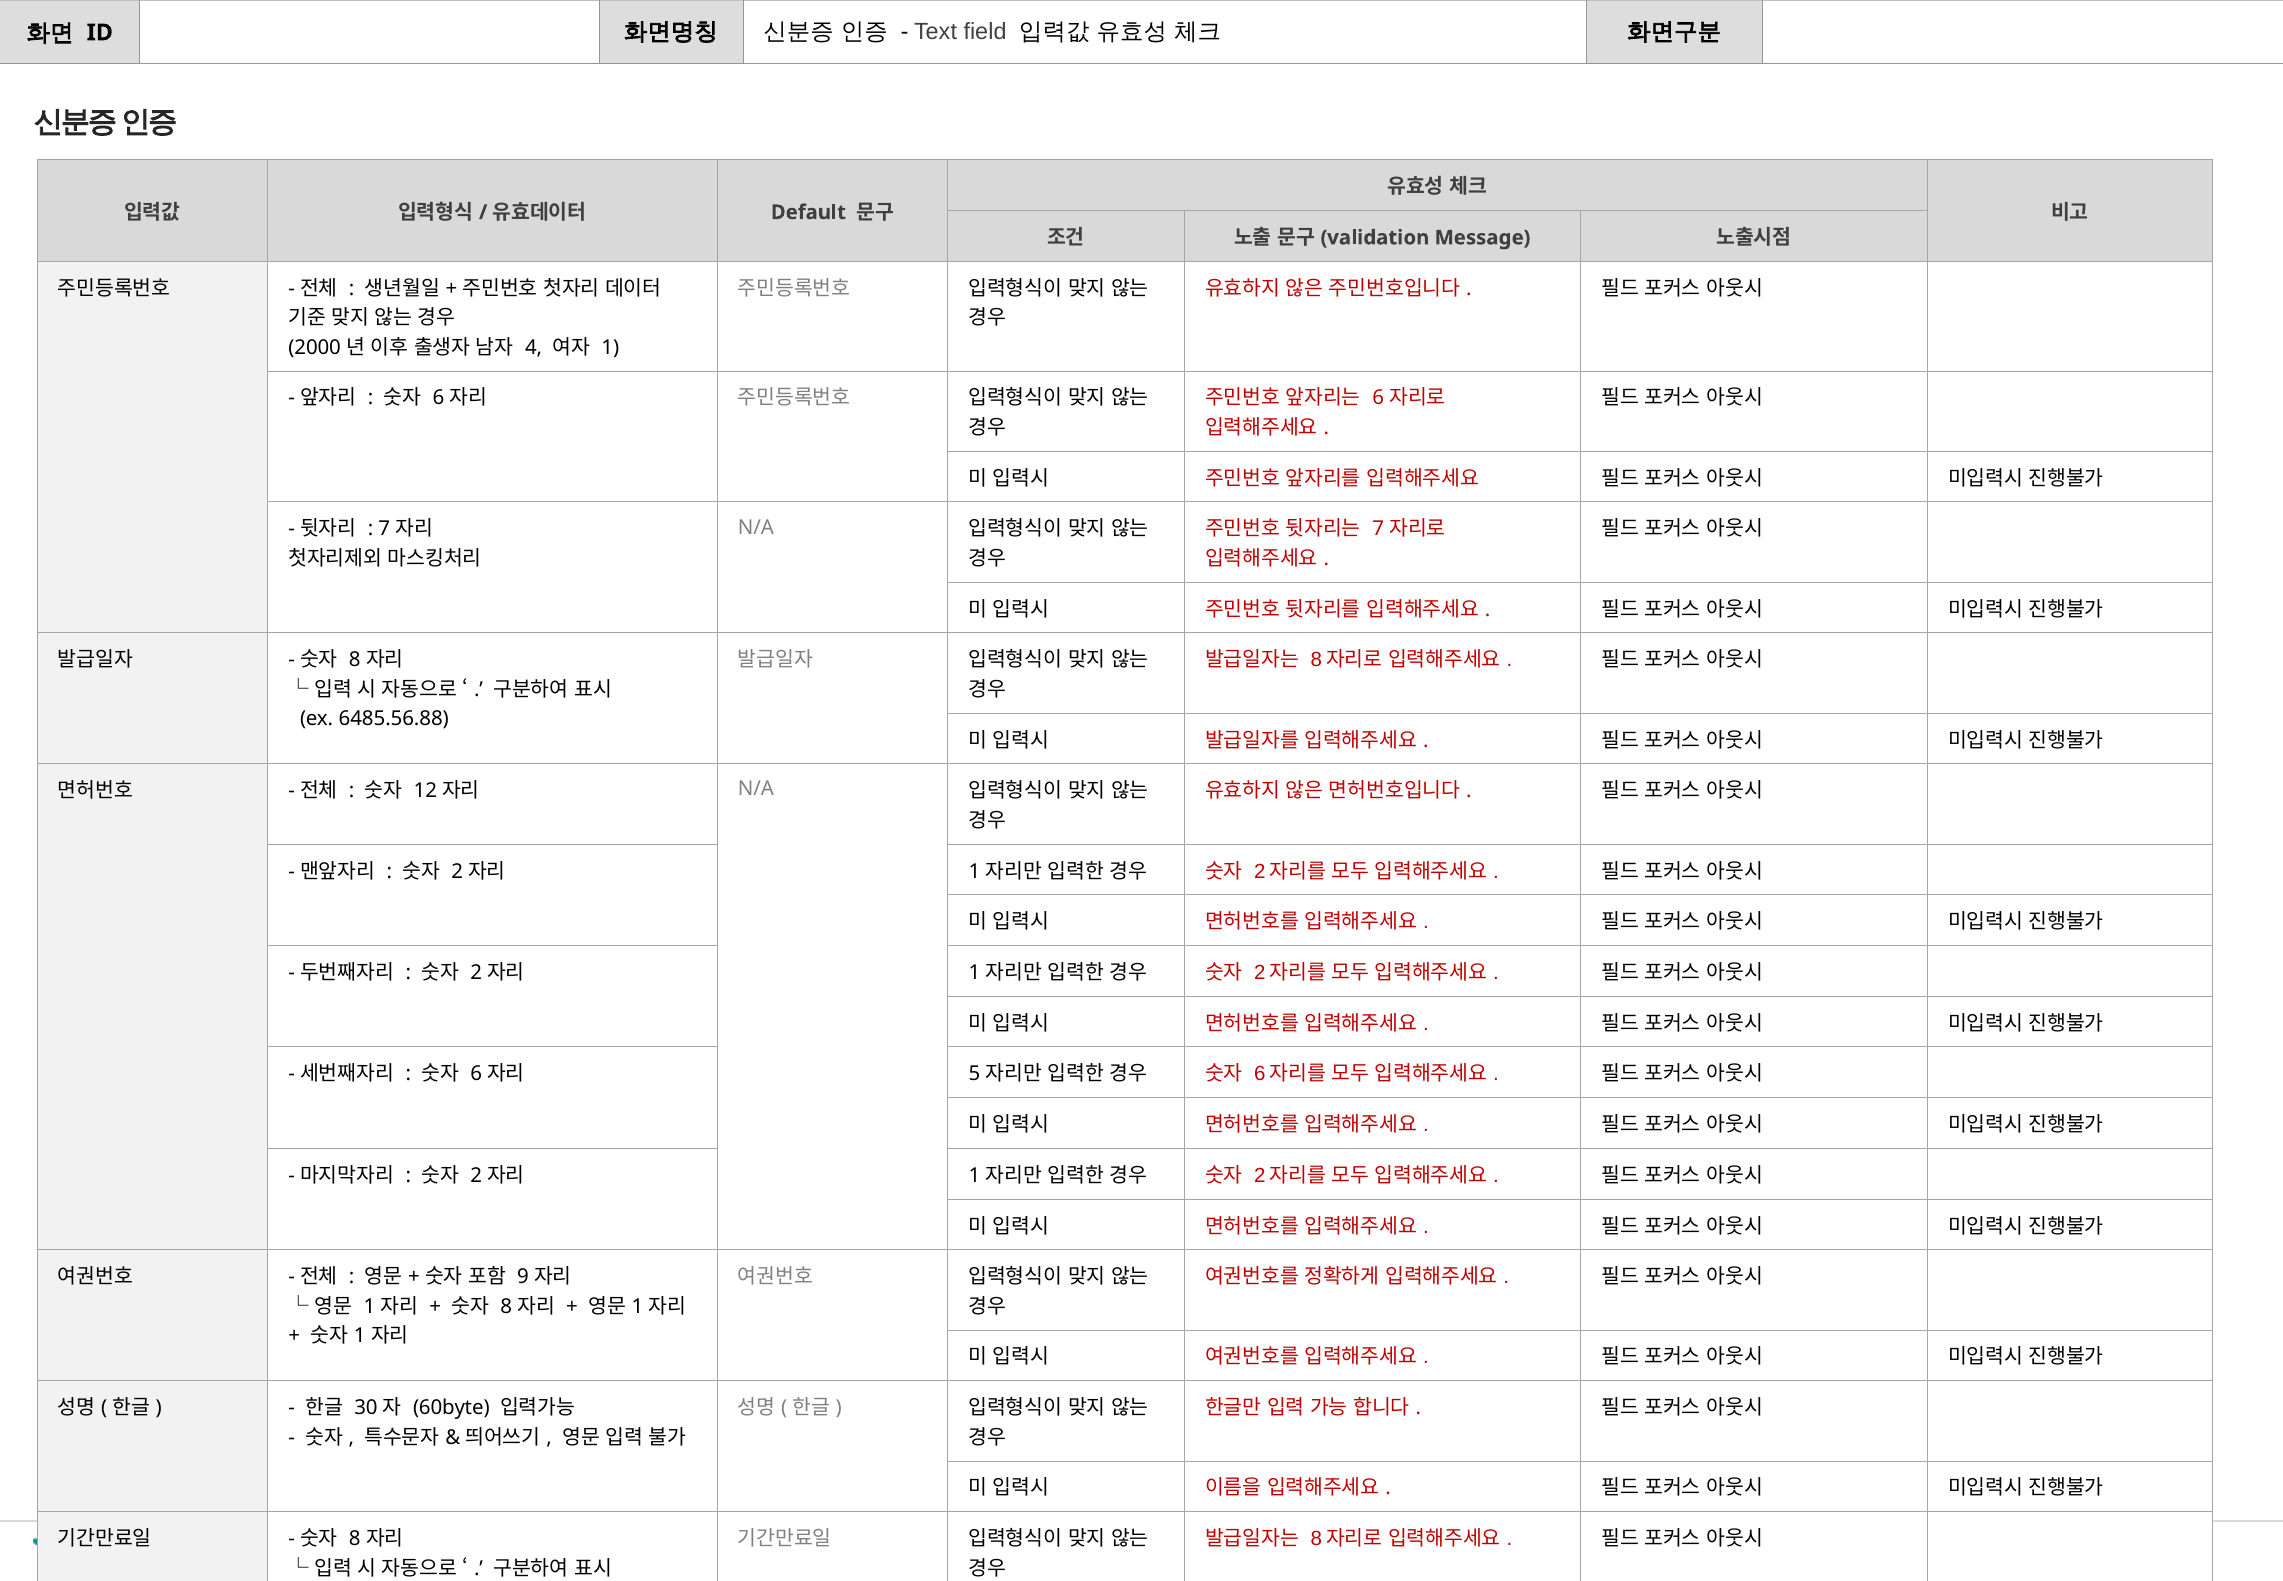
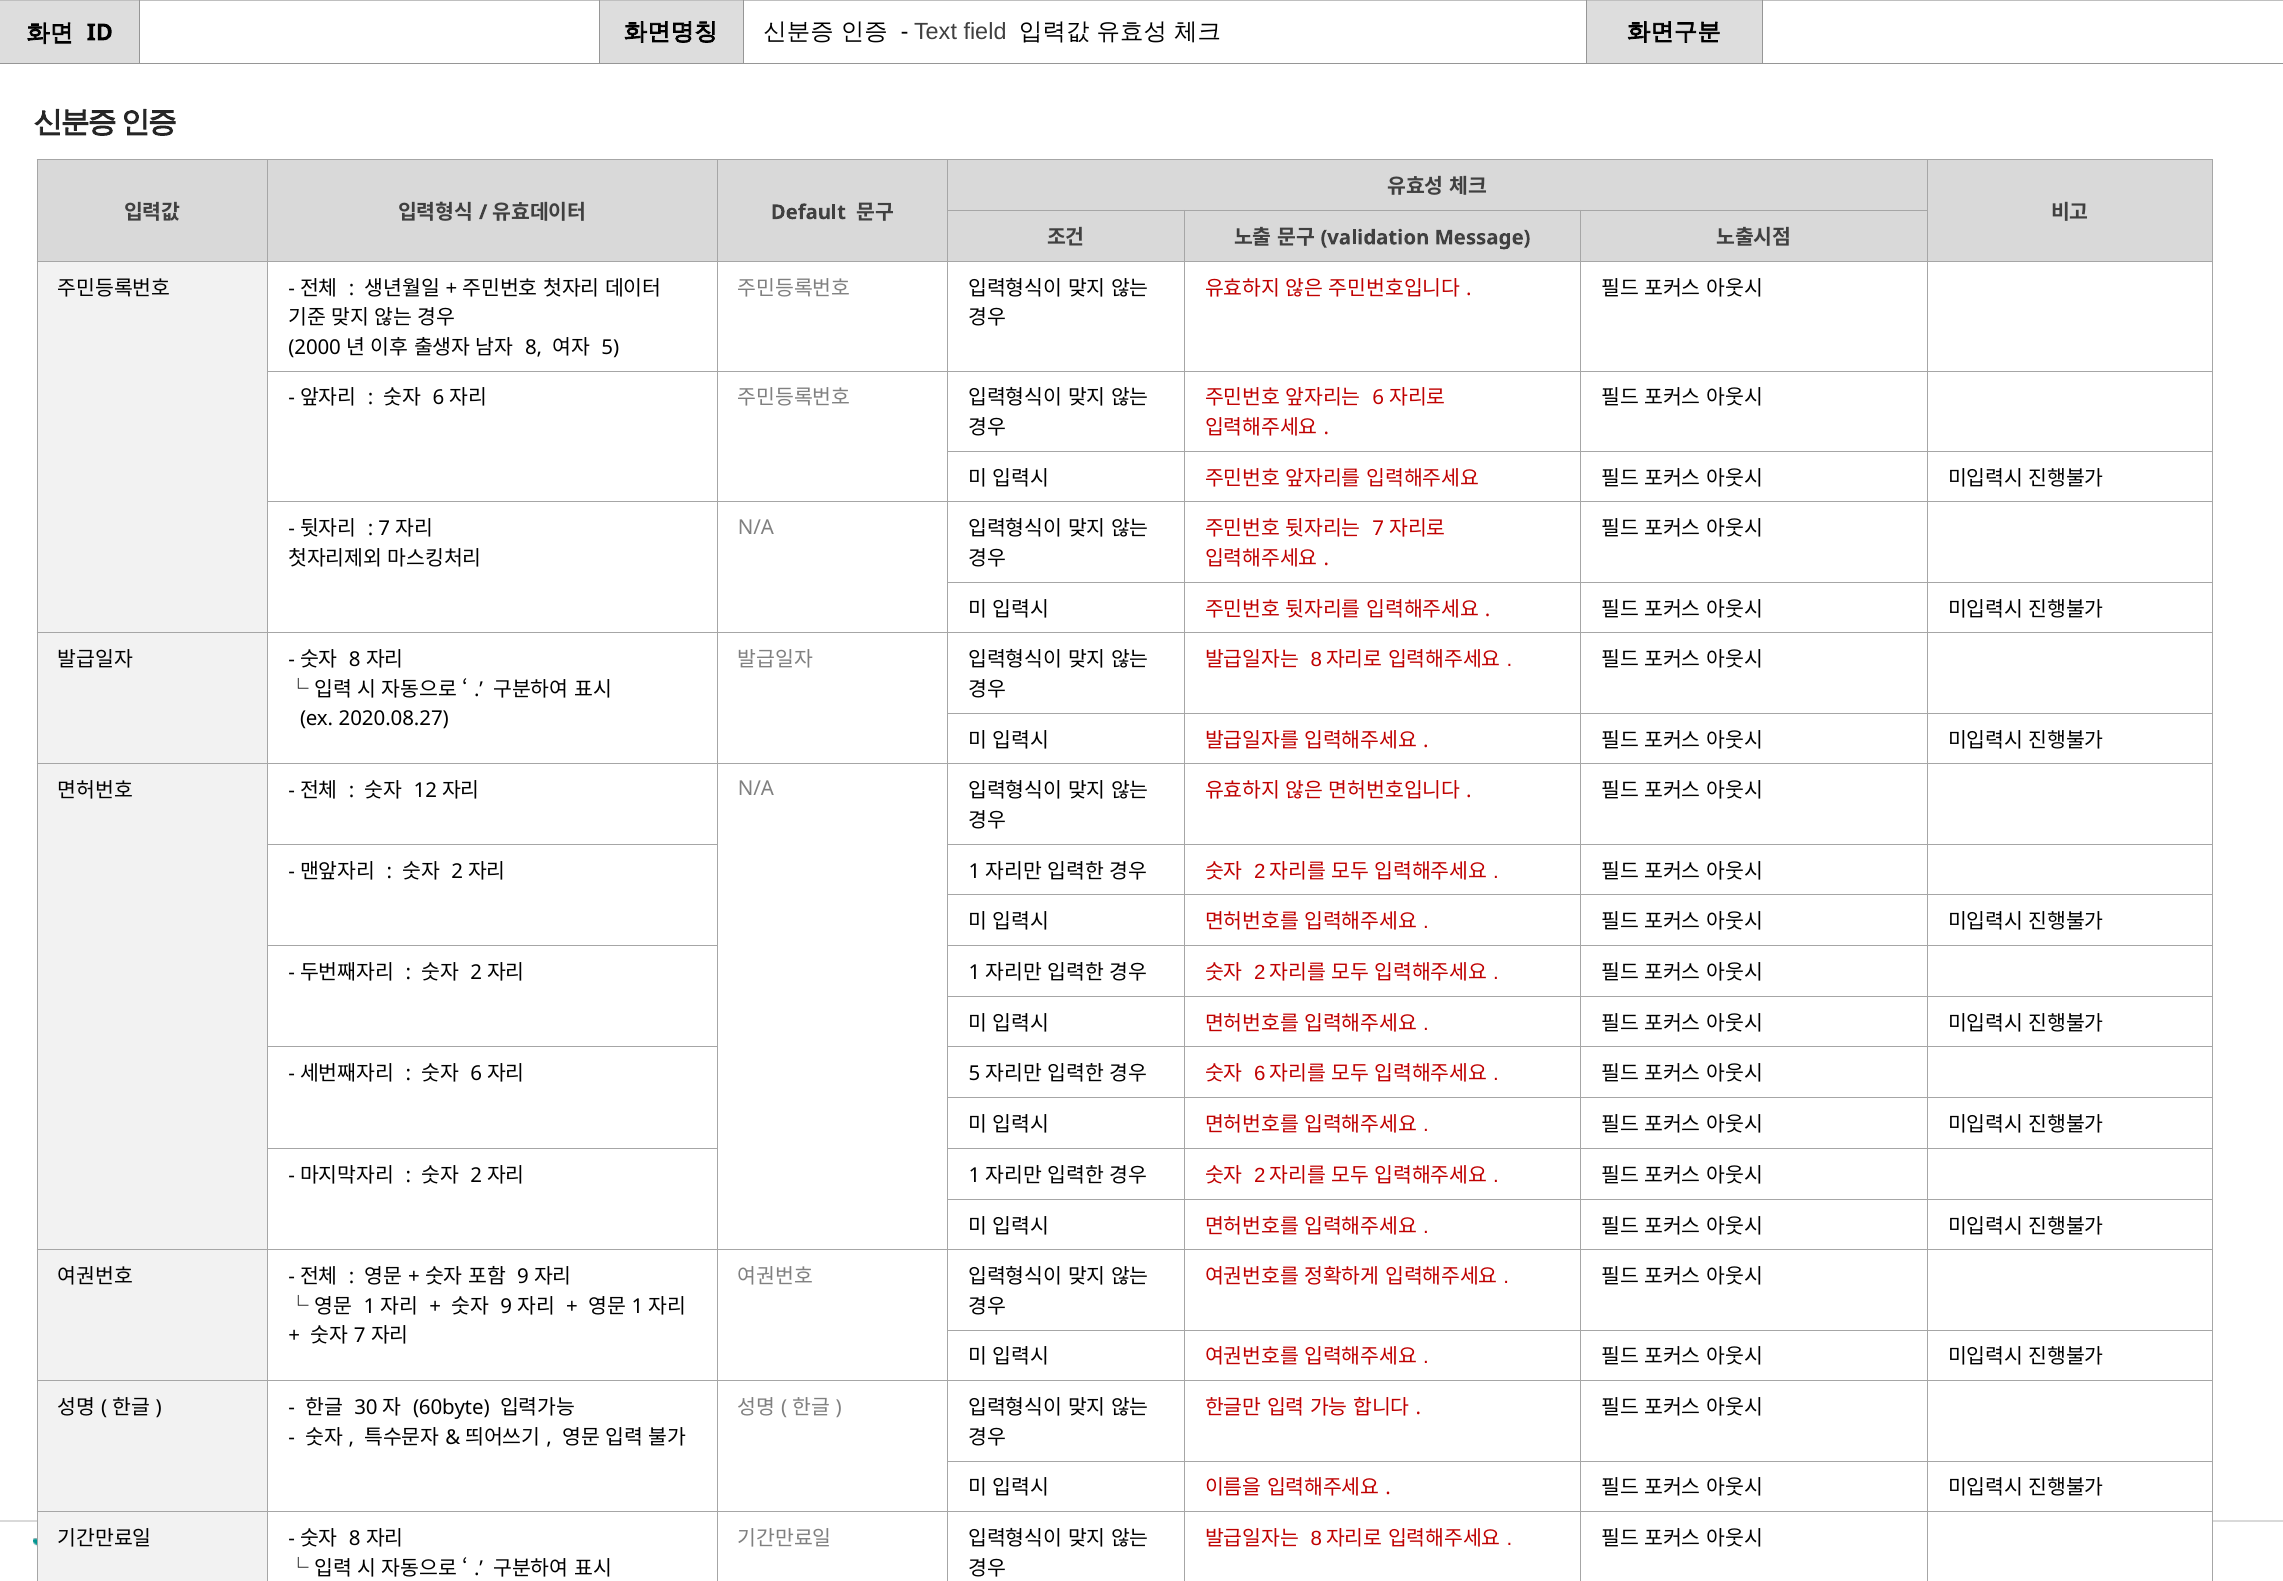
4 at (534, 347): 4 -> 8
1 at (610, 347): 1 -> 5
6485.56.88: 6485.56.88 -> 2020.08.27
8 at (506, 1306): 8 -> 9
1 at (360, 1336): 1 -> 7
